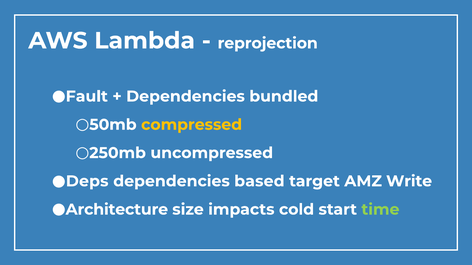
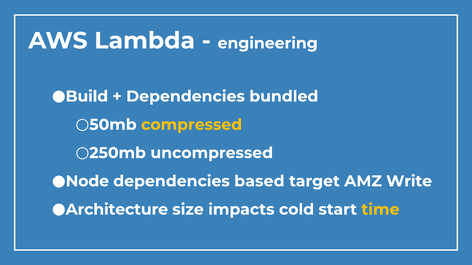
reprojection: reprojection -> engineering
Fault: Fault -> Build
Deps: Deps -> Node
time colour: light green -> yellow
